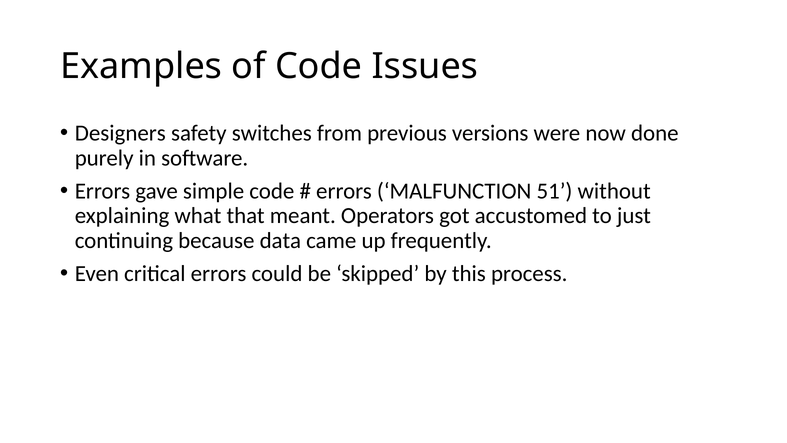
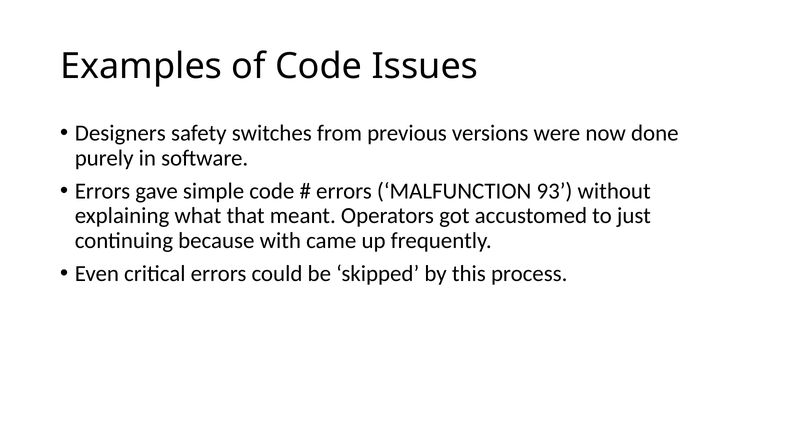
51: 51 -> 93
data: data -> with
